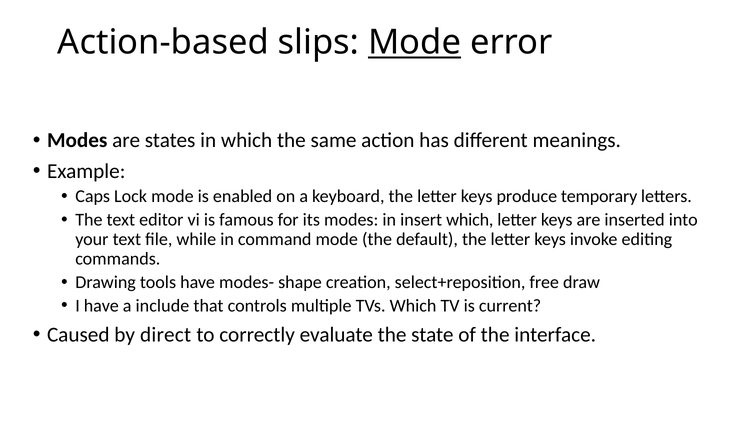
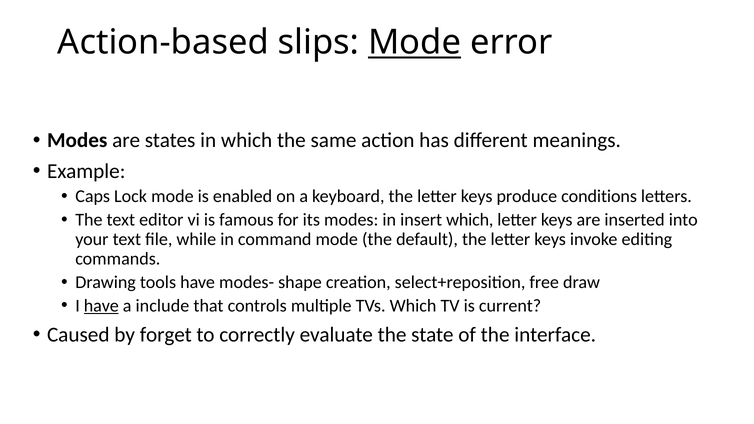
temporary: temporary -> conditions
have at (101, 306) underline: none -> present
direct: direct -> forget
